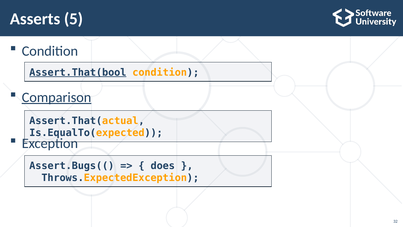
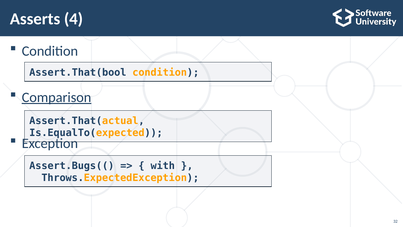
5: 5 -> 4
Assert.That(bool underline: present -> none
does: does -> with
